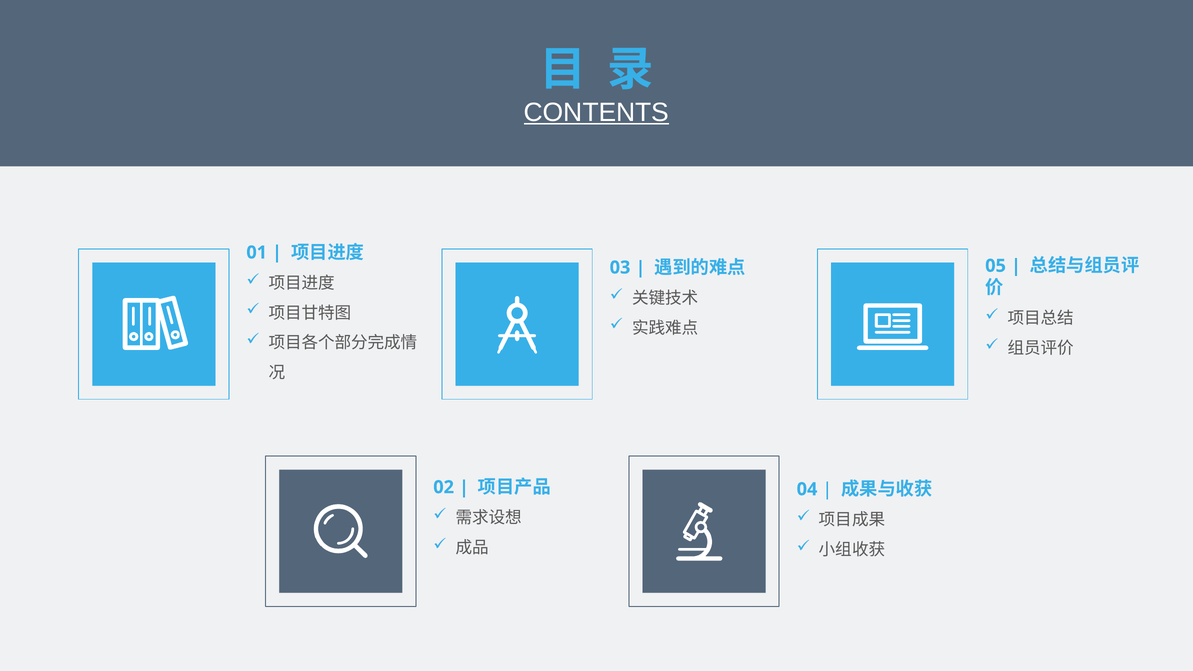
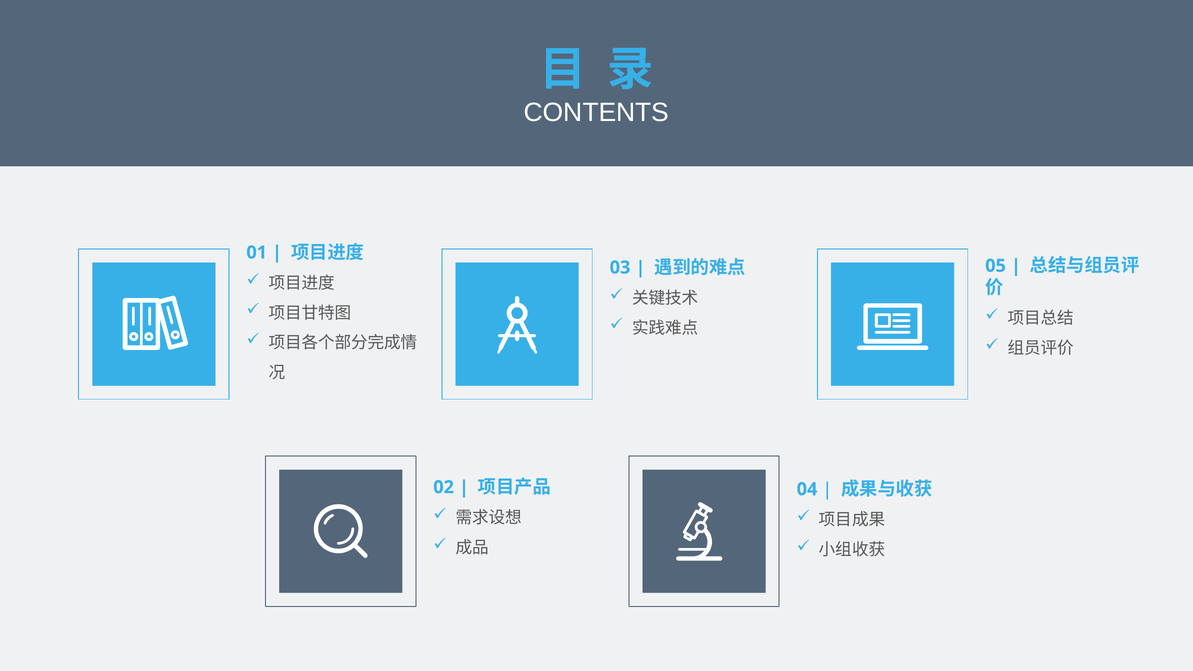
CONTENTS underline: present -> none
